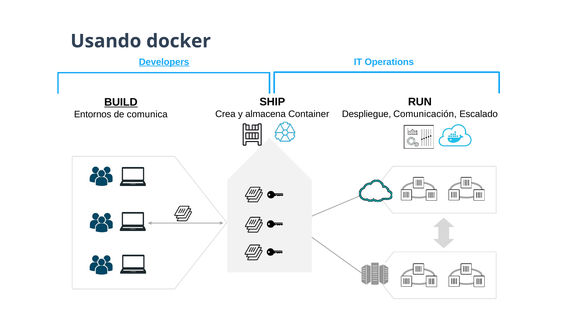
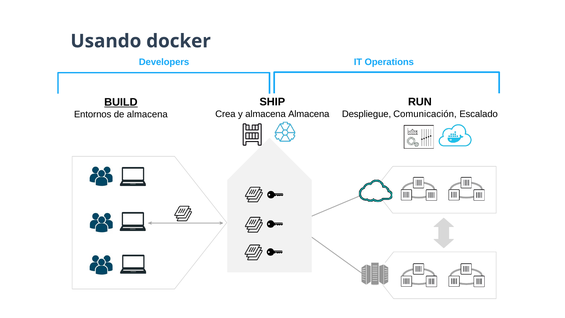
Developers underline: present -> none
almacena Container: Container -> Almacena
de comunica: comunica -> almacena
